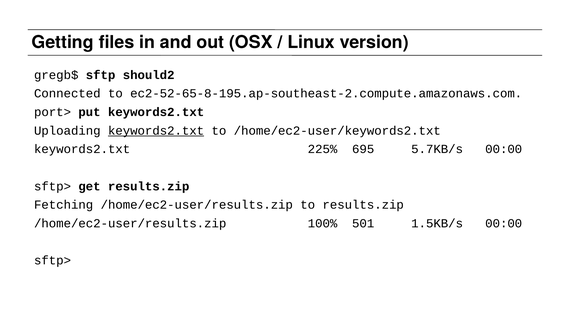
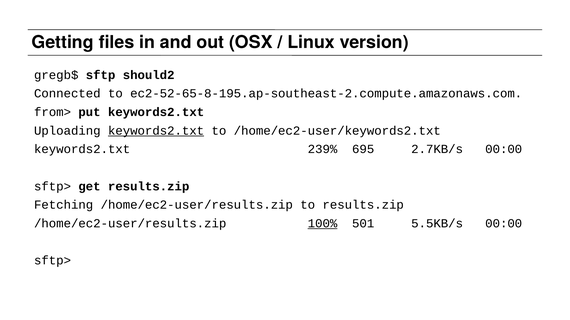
port>: port> -> from>
225%: 225% -> 239%
5.7KB/s: 5.7KB/s -> 2.7KB/s
100% underline: none -> present
1.5KB/s: 1.5KB/s -> 5.5KB/s
